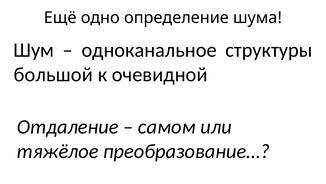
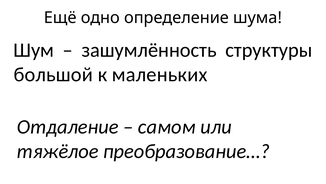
одноканальное: одноканальное -> зашумлённость
очевидной: очевидной -> маленьких
